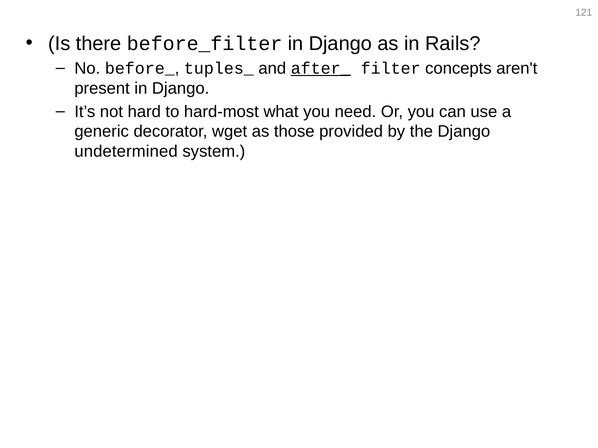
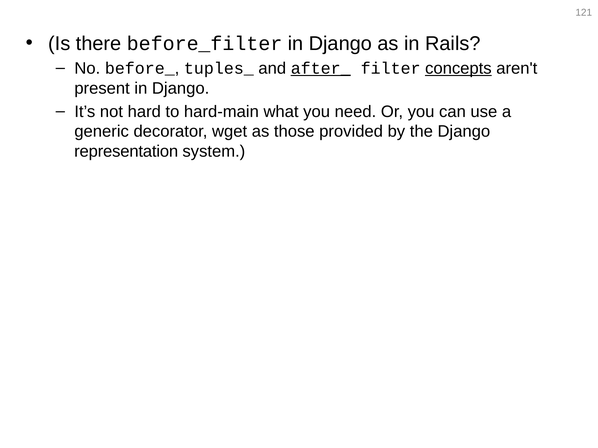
concepts underline: none -> present
hard-most: hard-most -> hard-main
undetermined: undetermined -> representation
